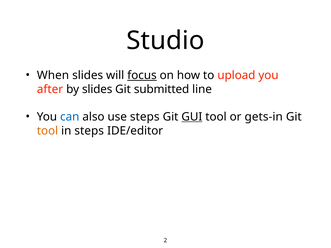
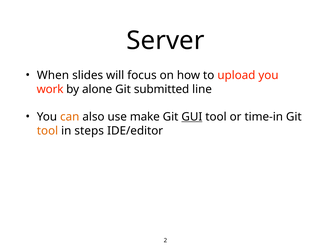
Studio: Studio -> Server
focus underline: present -> none
after: after -> work
by slides: slides -> alone
can colour: blue -> orange
use steps: steps -> make
gets-in: gets-in -> time-in
